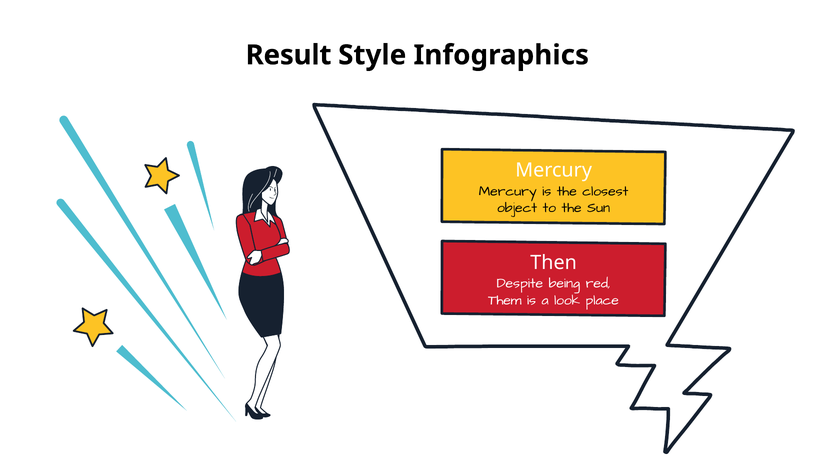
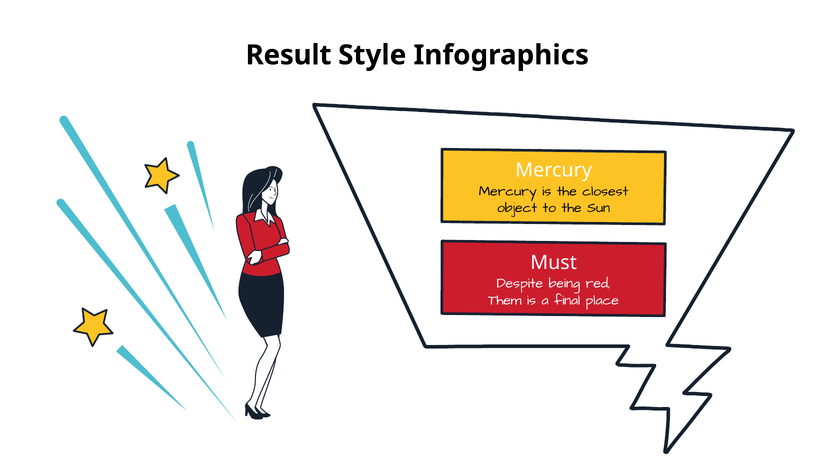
Then: Then -> Must
look: look -> final
